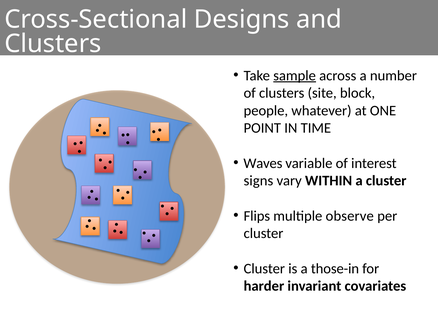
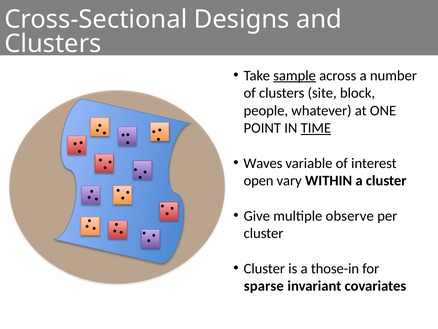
TIME underline: none -> present
signs: signs -> open
Flips: Flips -> Give
harder: harder -> sparse
